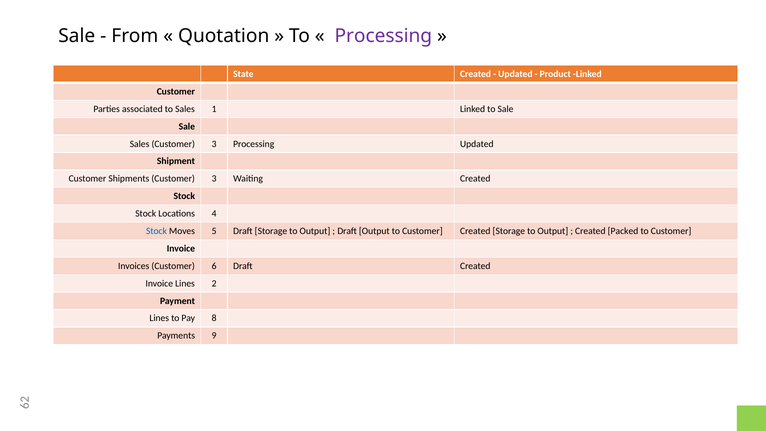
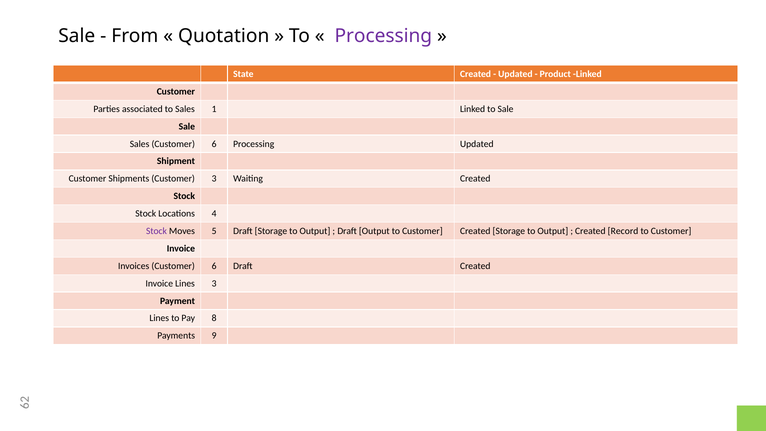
Sales Customer 3: 3 -> 6
Stock at (156, 231) colour: blue -> purple
Packed: Packed -> Record
Lines 2: 2 -> 3
